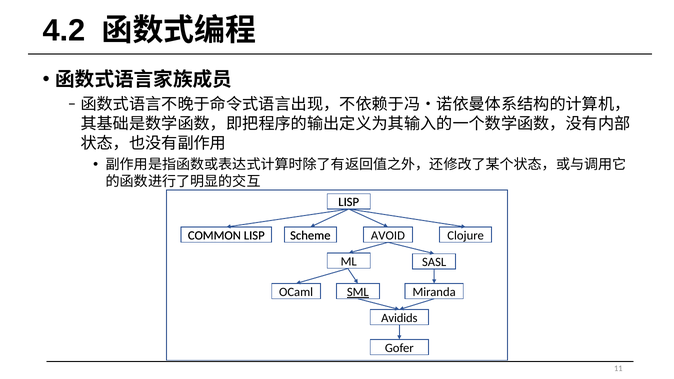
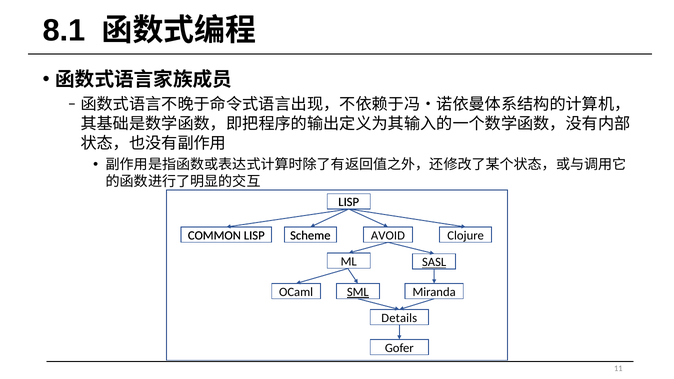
4.2: 4.2 -> 8.1
SASL underline: none -> present
Avidids: Avidids -> Details
